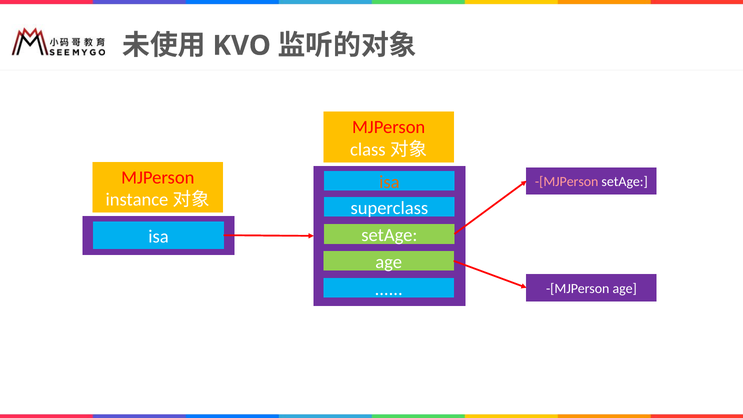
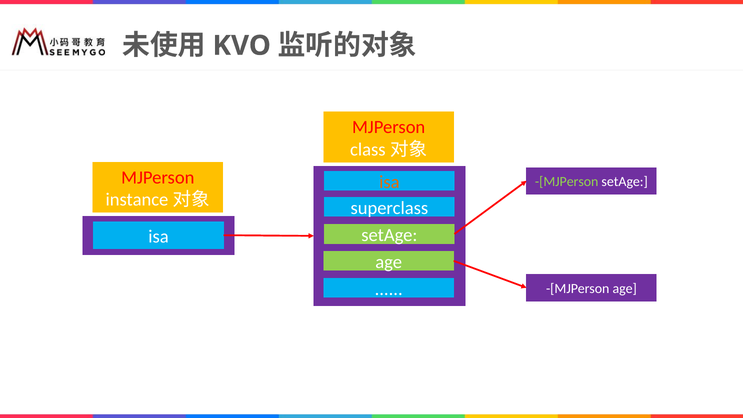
-[MJPerson at (567, 182) colour: pink -> light green
